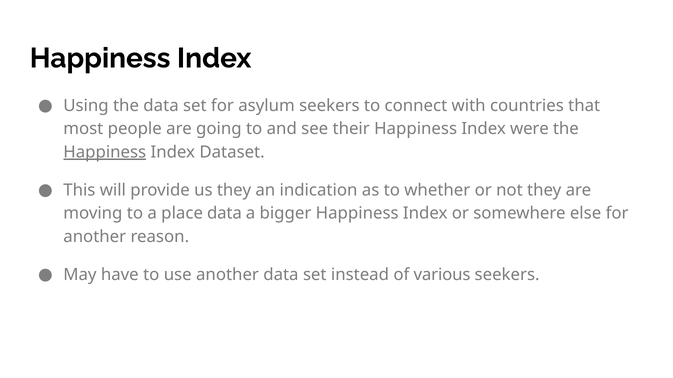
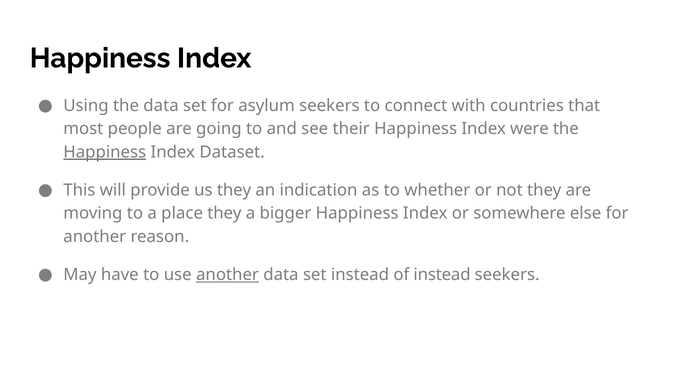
place data: data -> they
another at (227, 275) underline: none -> present
of various: various -> instead
